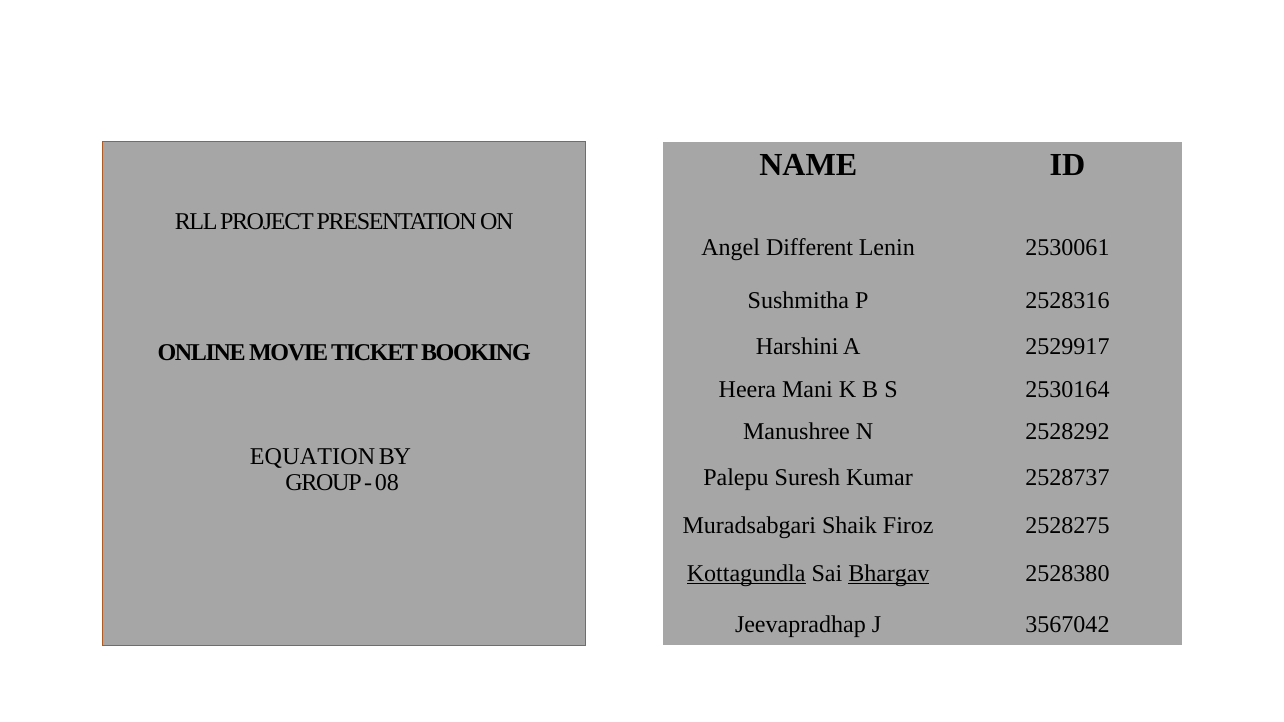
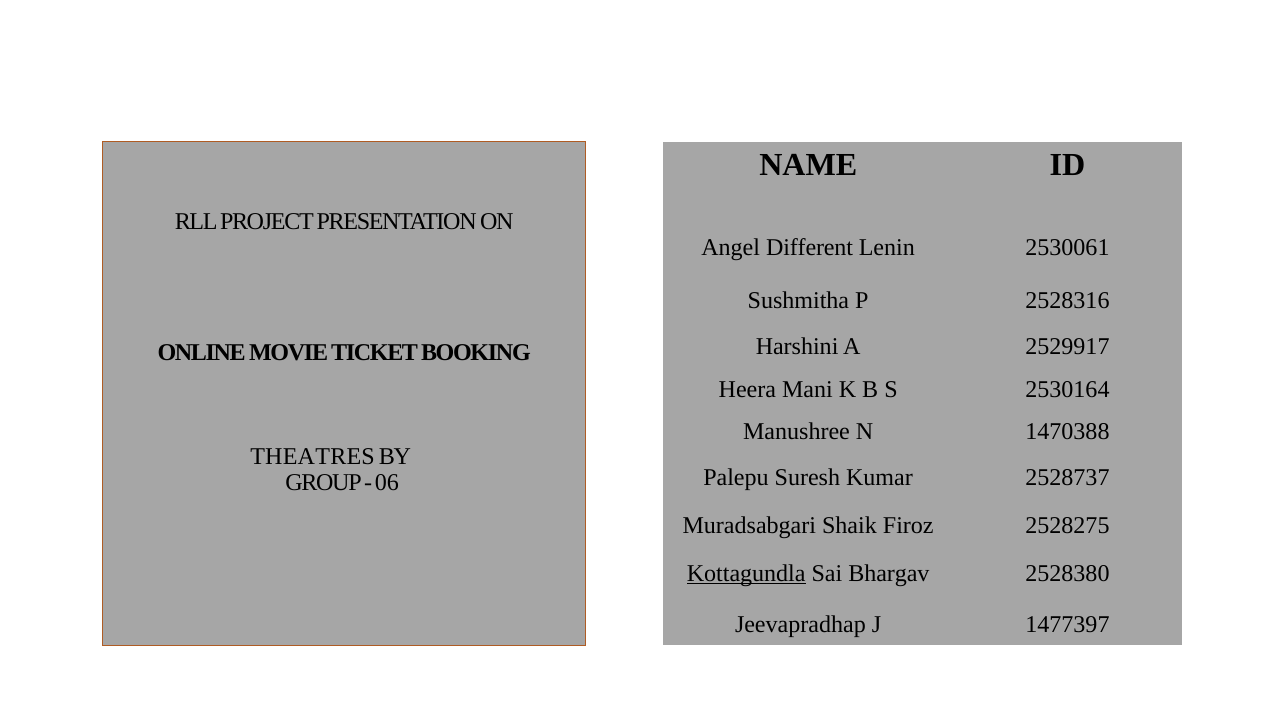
2528292: 2528292 -> 1470388
EQUATION: EQUATION -> THEATRES
08: 08 -> 06
Bhargav underline: present -> none
3567042: 3567042 -> 1477397
